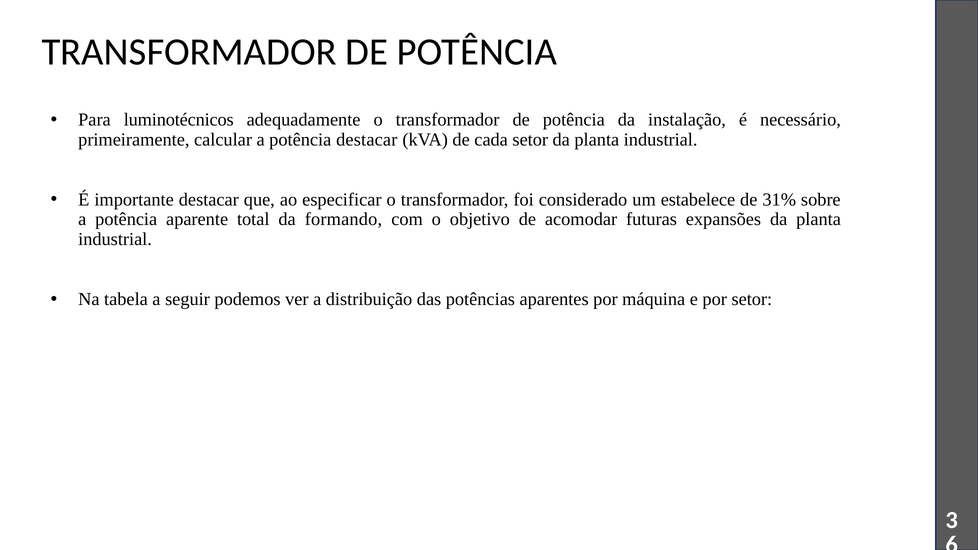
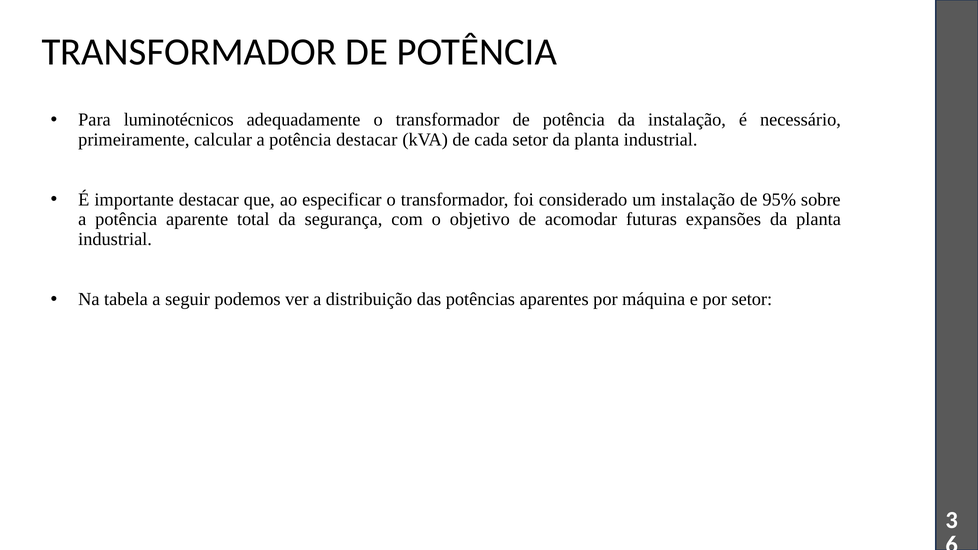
um estabelece: estabelece -> instalação
31%: 31% -> 95%
formando: formando -> segurança
